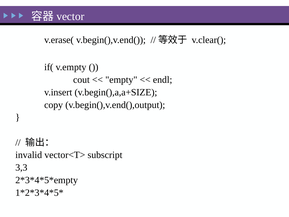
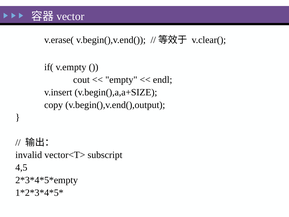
3,3: 3,3 -> 4,5
